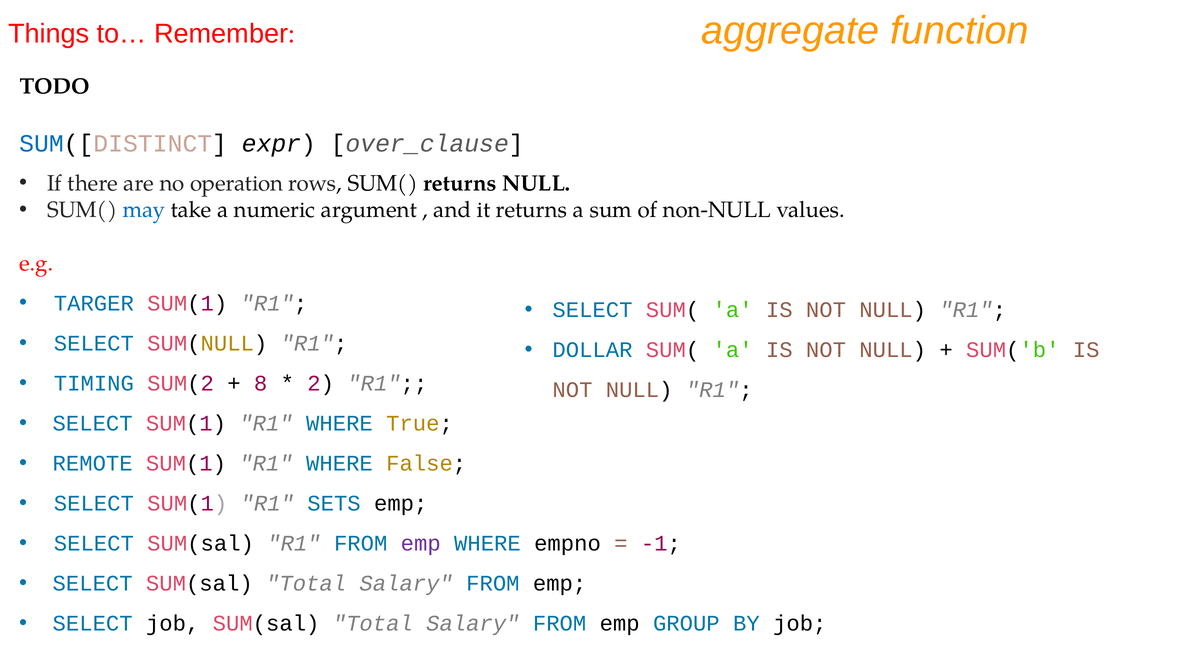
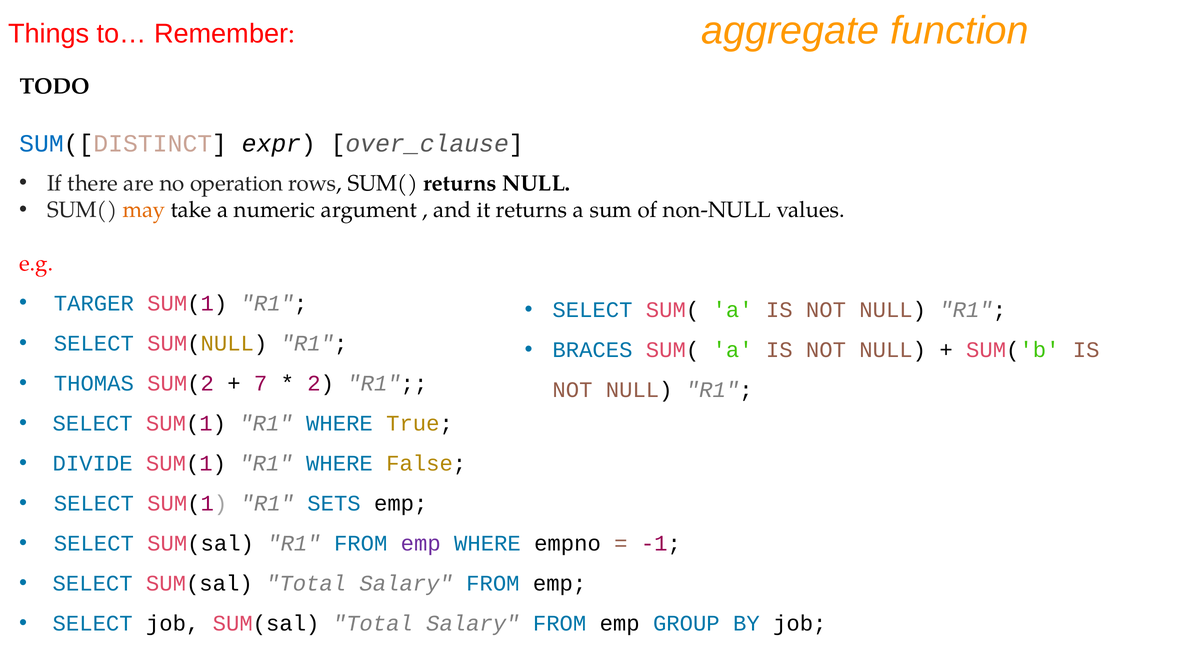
may colour: blue -> orange
DOLLAR: DOLLAR -> BRACES
TIMING: TIMING -> THOMAS
8: 8 -> 7
REMOTE: REMOTE -> DIVIDE
